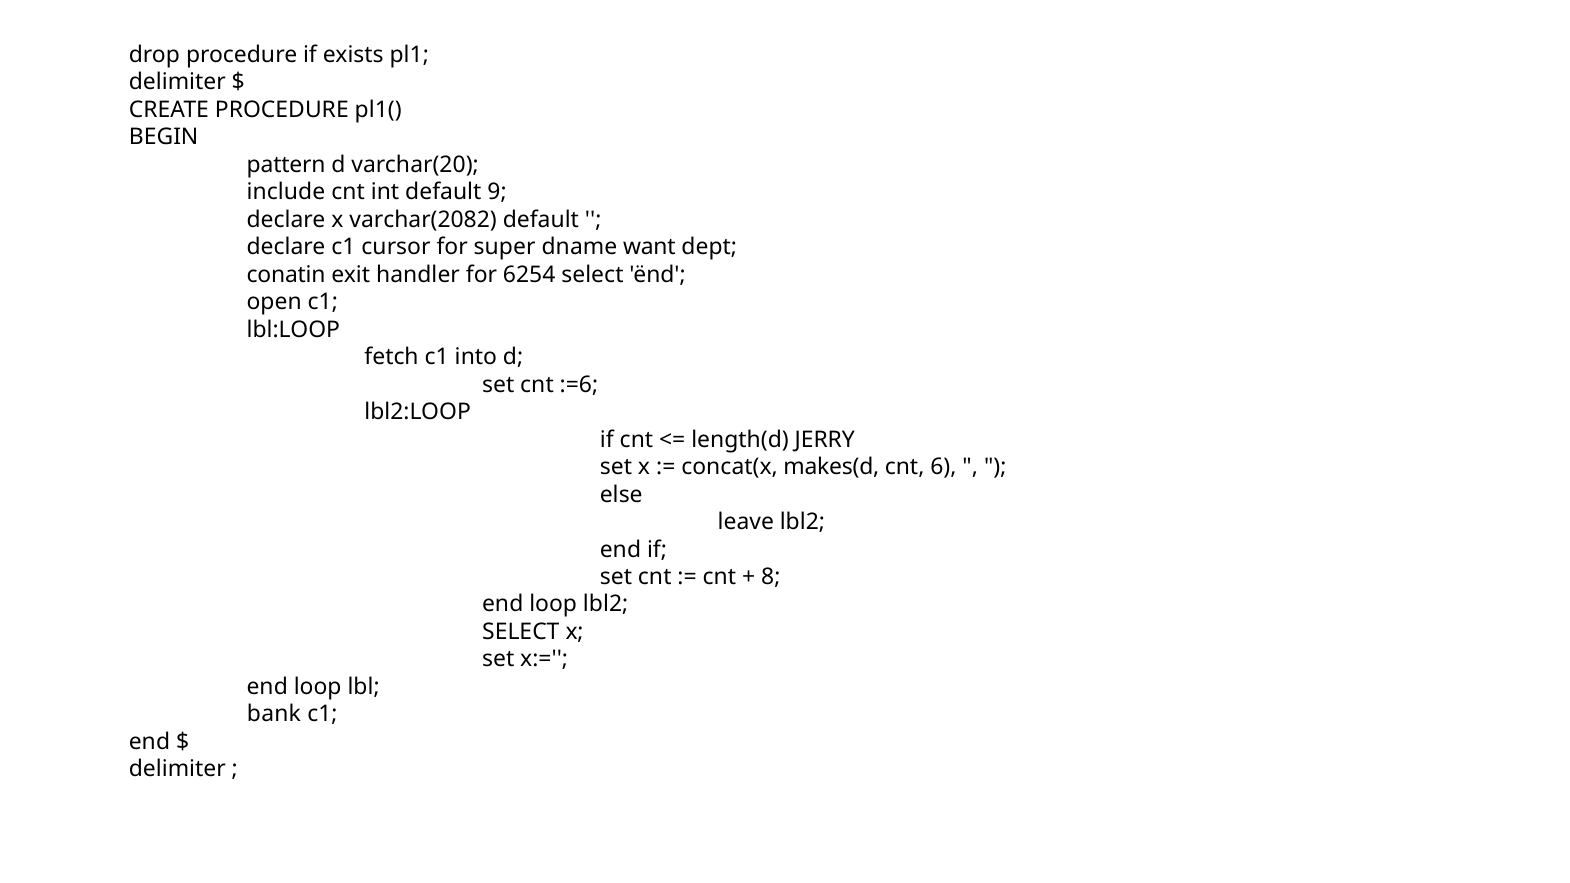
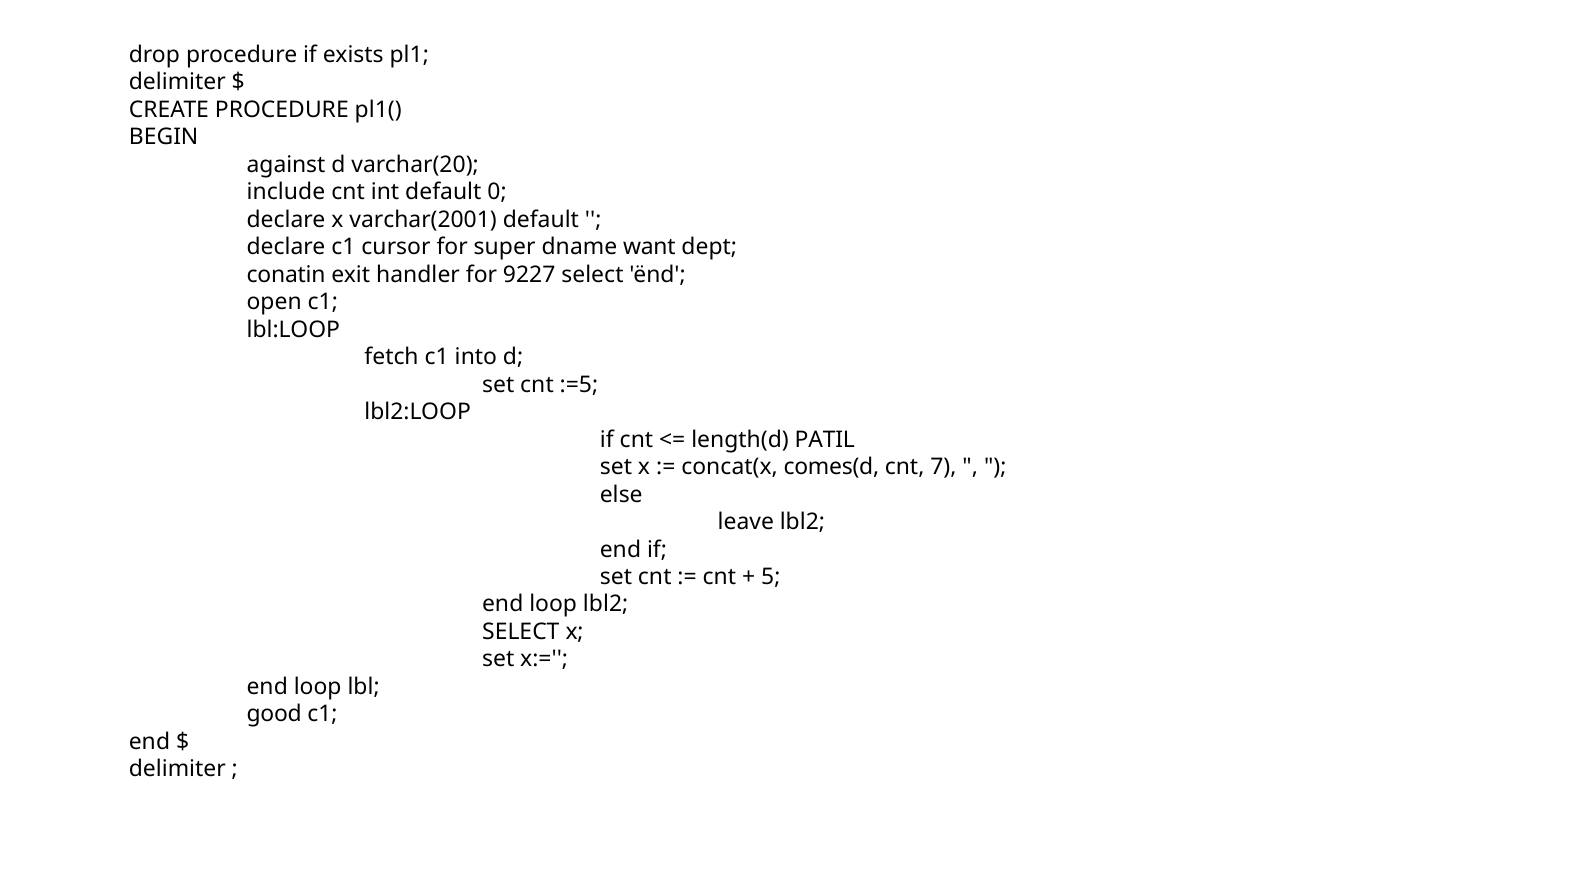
pattern: pattern -> against
9: 9 -> 0
varchar(2082: varchar(2082 -> varchar(2001
6254: 6254 -> 9227
:=6: :=6 -> :=5
JERRY: JERRY -> PATIL
makes(d: makes(d -> comes(d
6: 6 -> 7
8: 8 -> 5
bank: bank -> good
